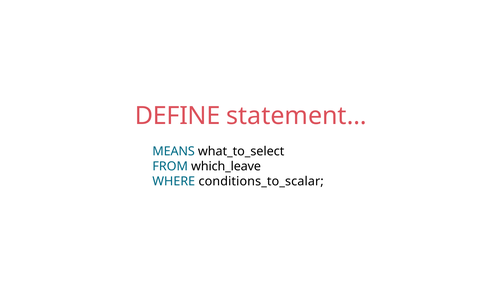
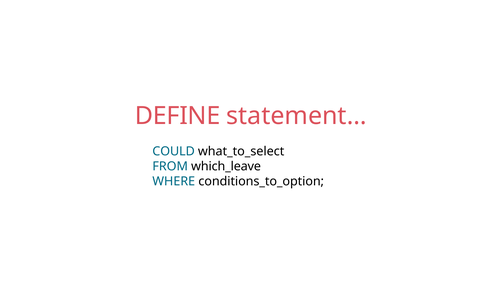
MEANS: MEANS -> COULD
conditions_to_scalar: conditions_to_scalar -> conditions_to_option
